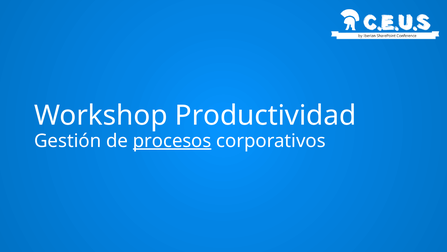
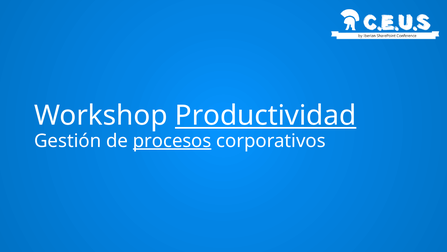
Productividad underline: none -> present
